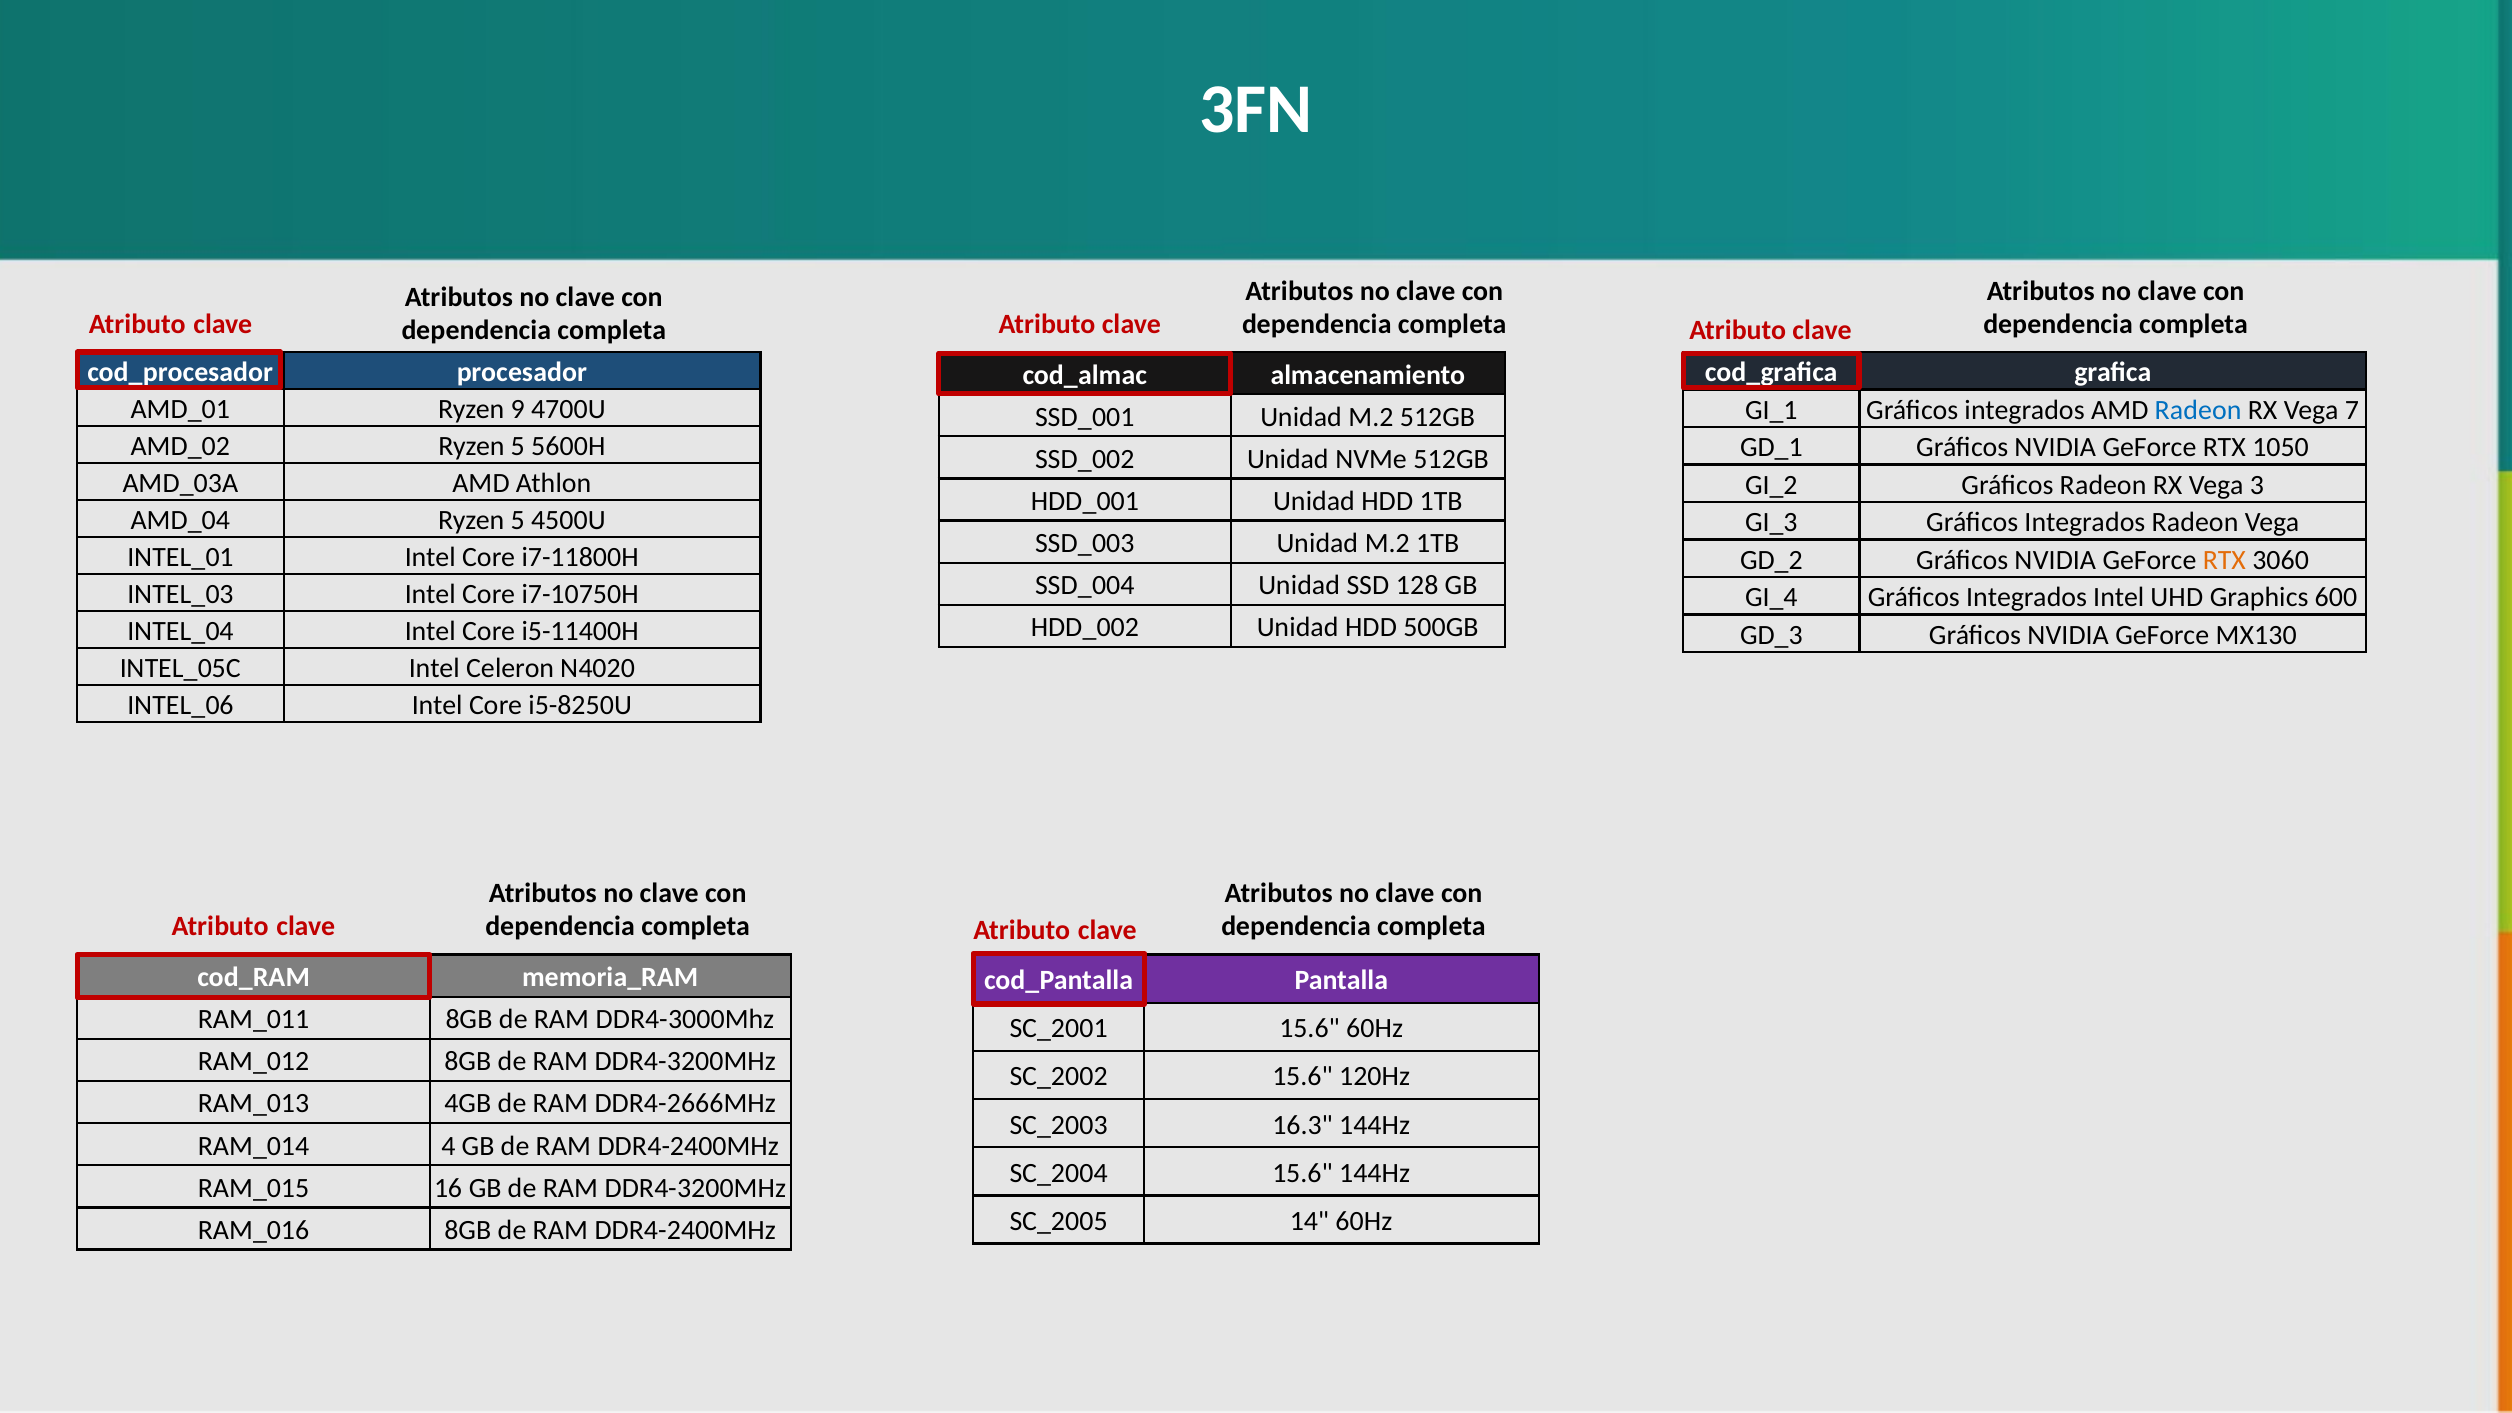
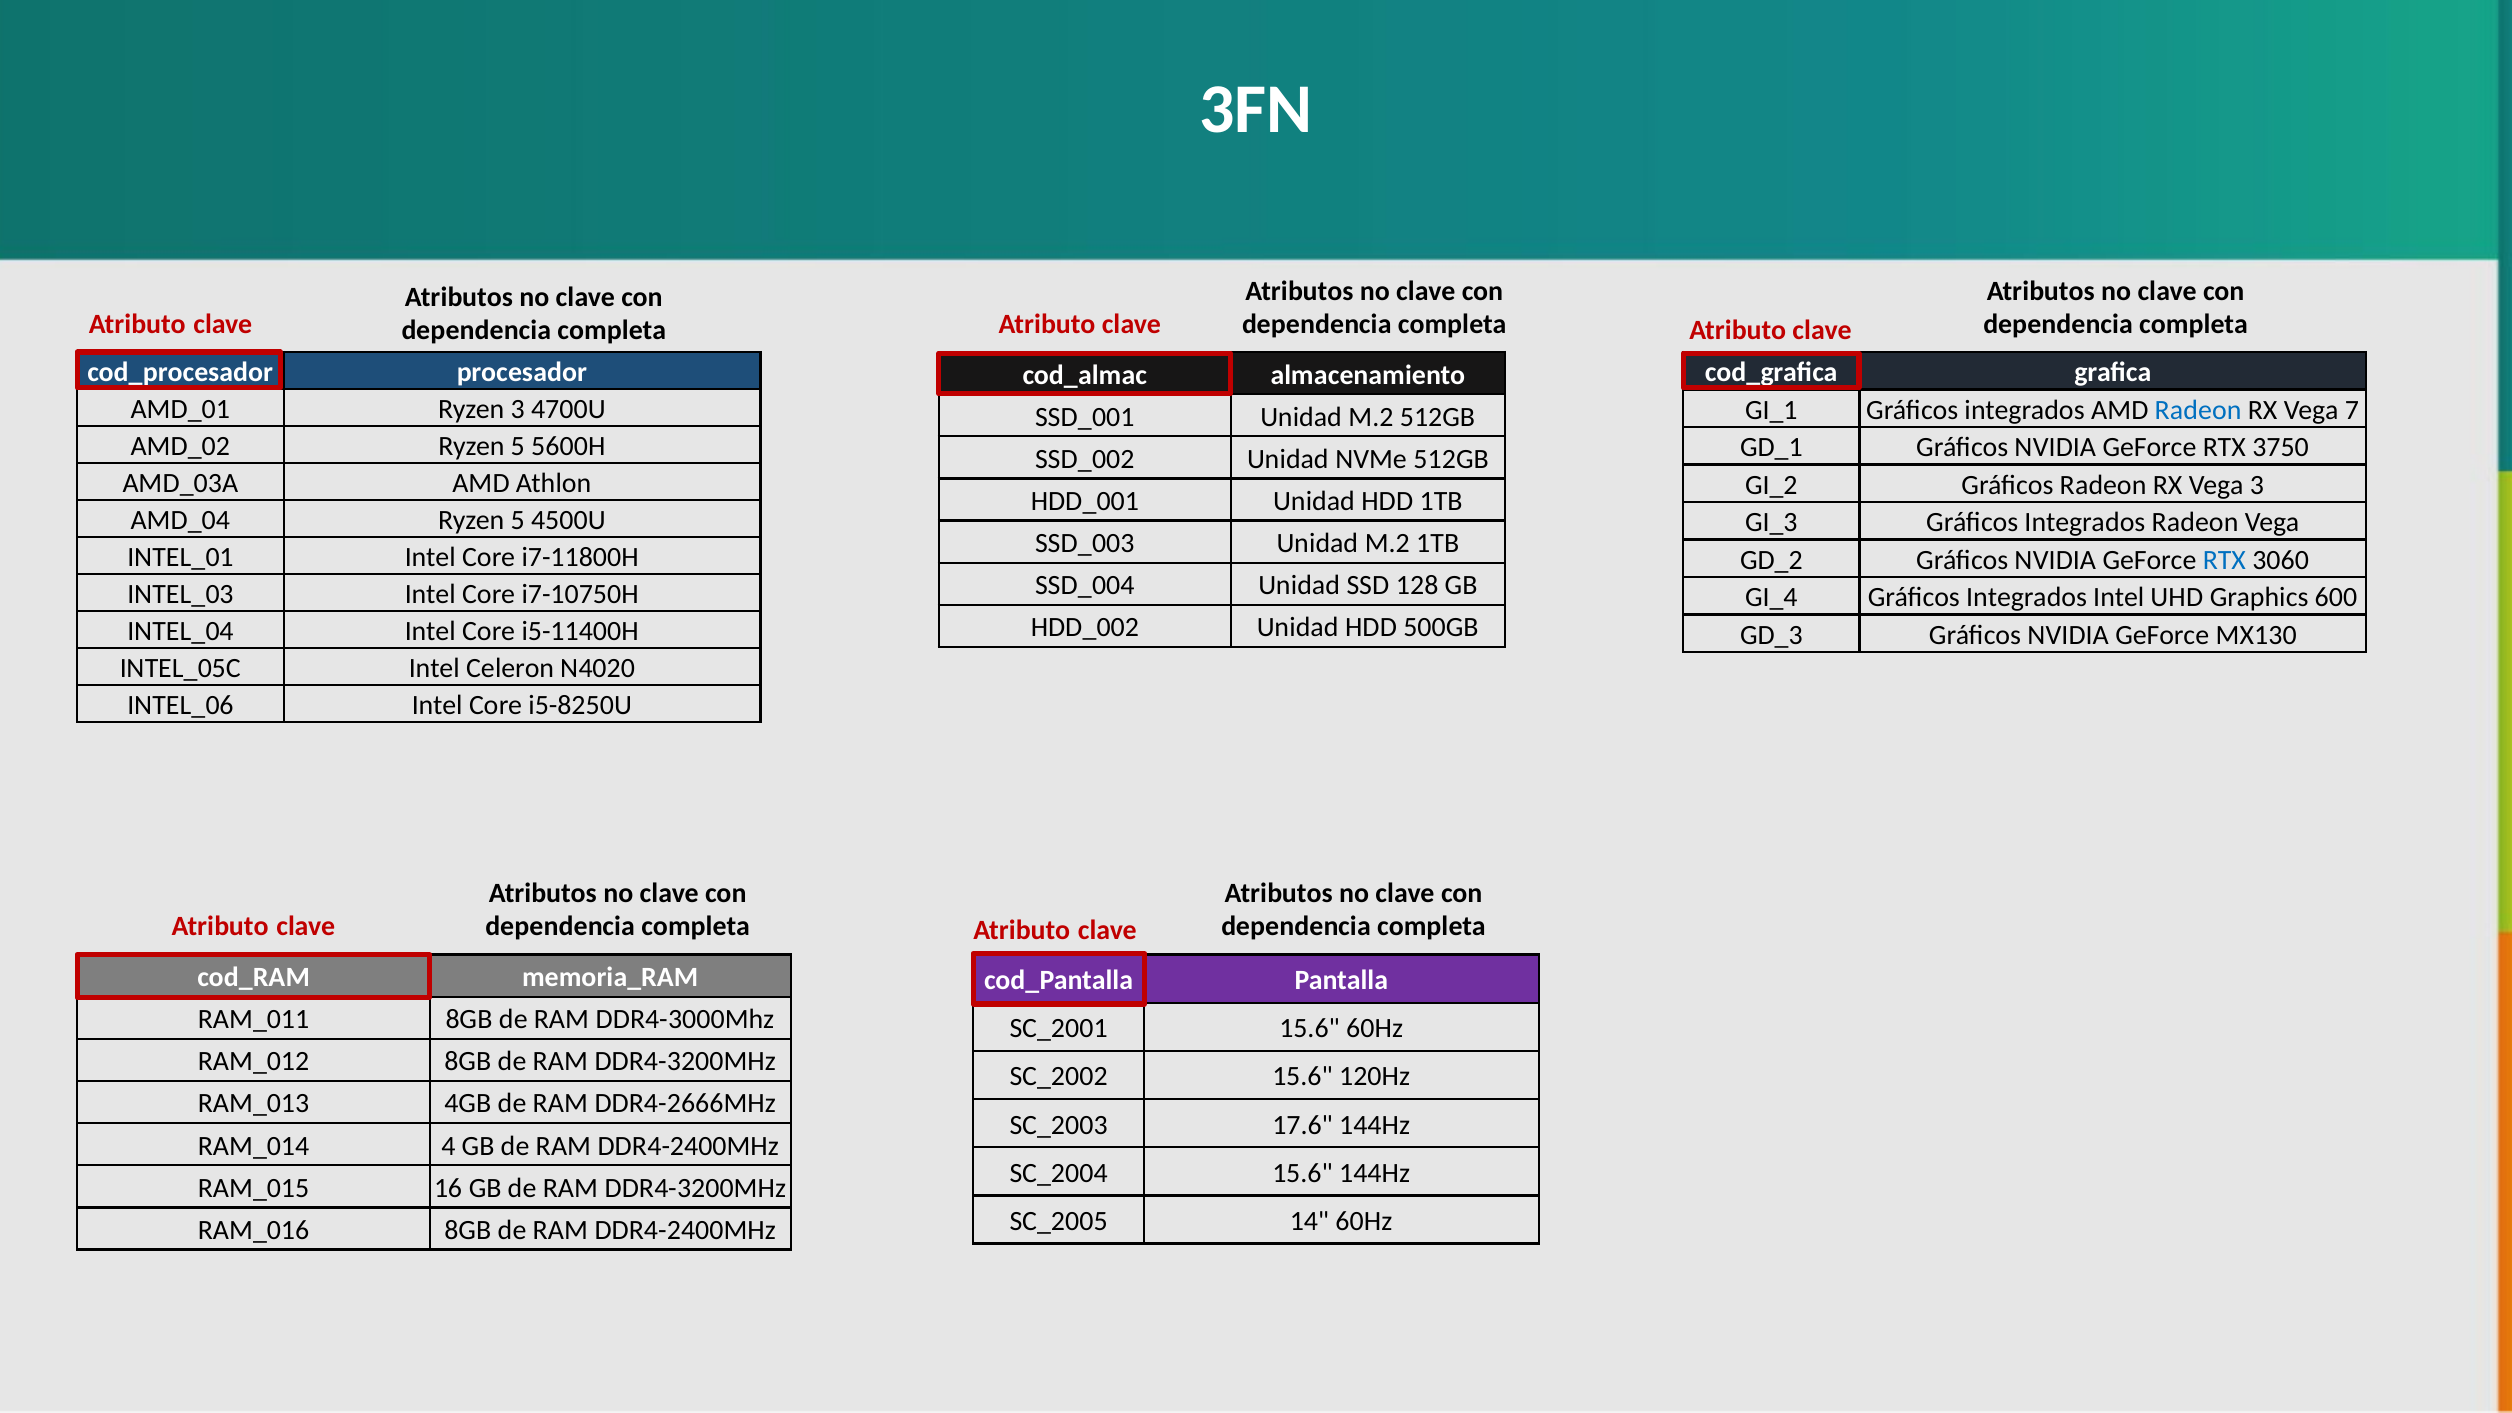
Ryzen 9: 9 -> 3
1050: 1050 -> 3750
RTX at (2224, 560) colour: orange -> blue
16.3: 16.3 -> 17.6
